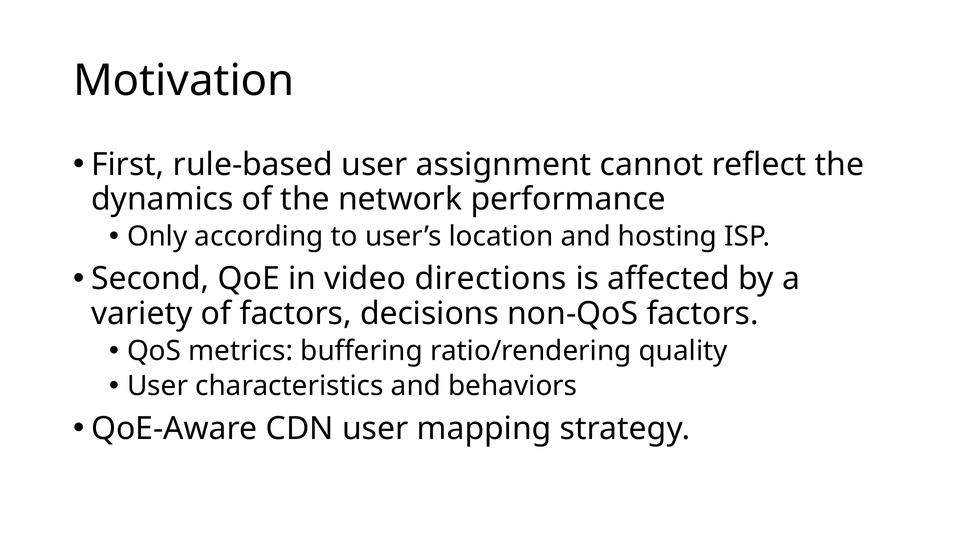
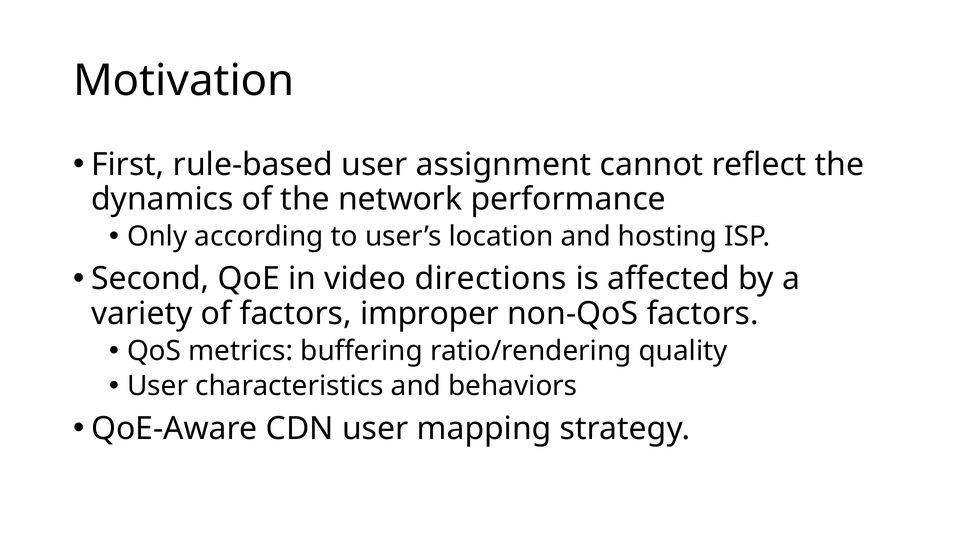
decisions: decisions -> improper
